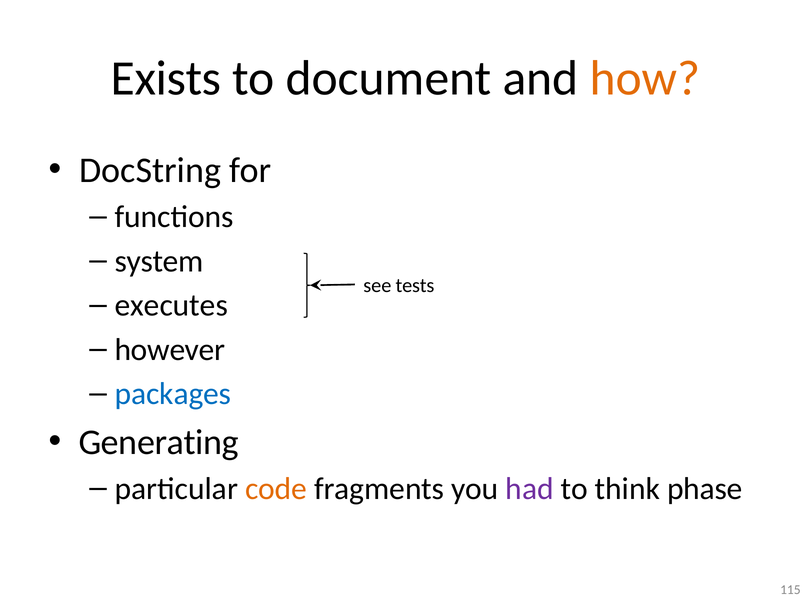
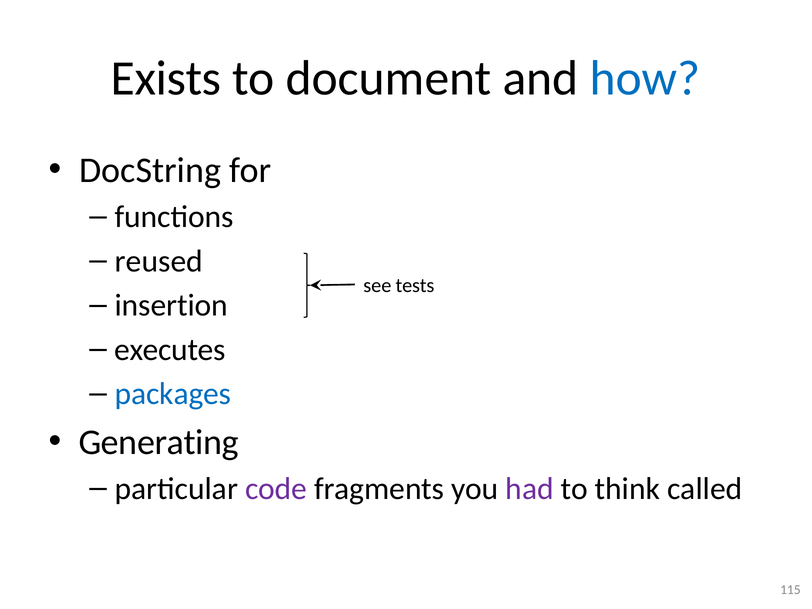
how colour: orange -> blue
system: system -> reused
executes: executes -> insertion
however: however -> executes
code colour: orange -> purple
phase: phase -> called
